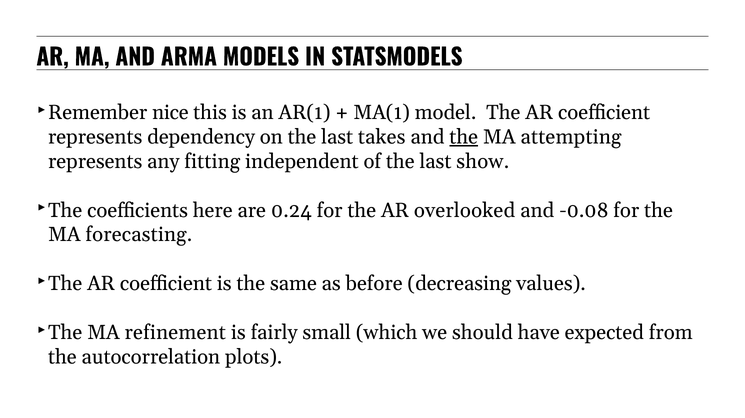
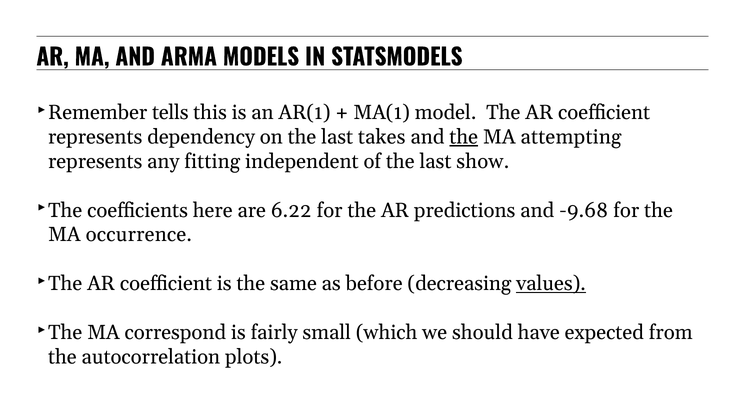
nice: nice -> tells
0.24: 0.24 -> 6.22
overlooked: overlooked -> predictions
-0.08: -0.08 -> -9.68
forecasting: forecasting -> occurrence
values underline: none -> present
refinement: refinement -> correspond
